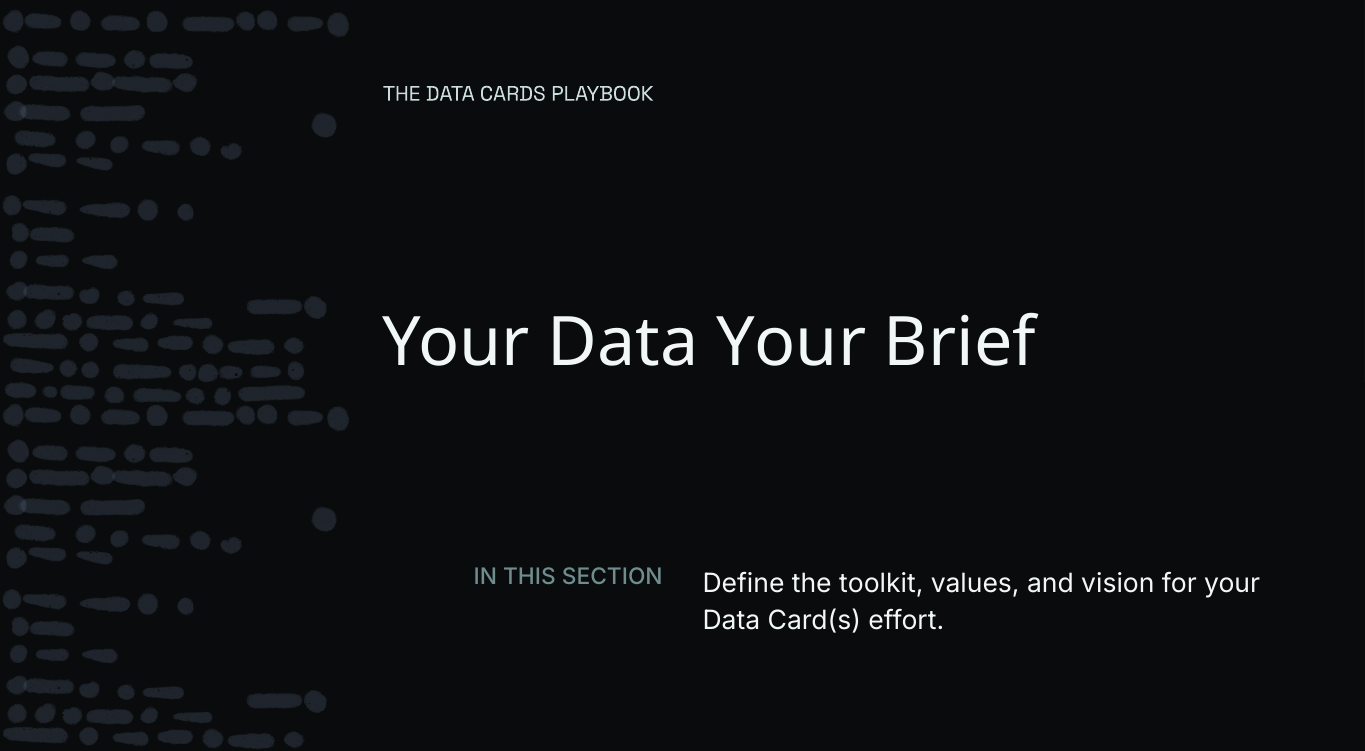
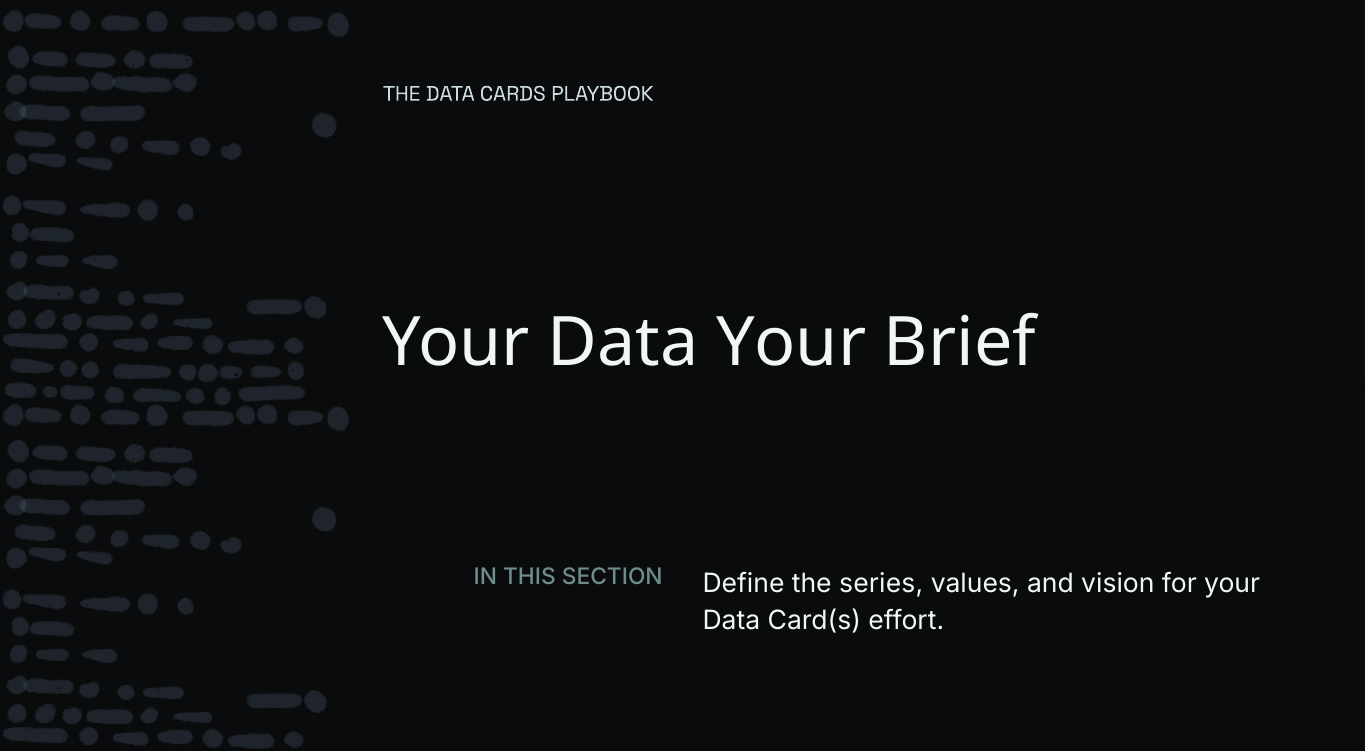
toolkit: toolkit -> series
